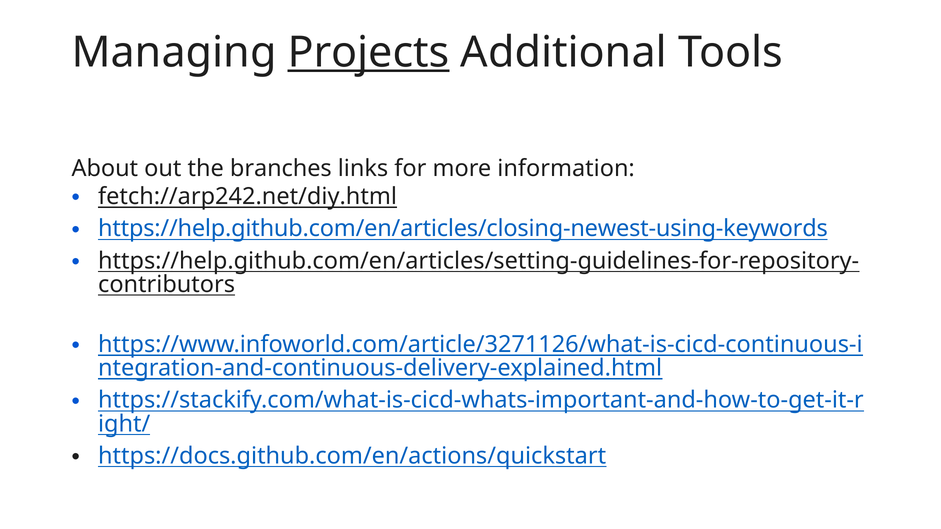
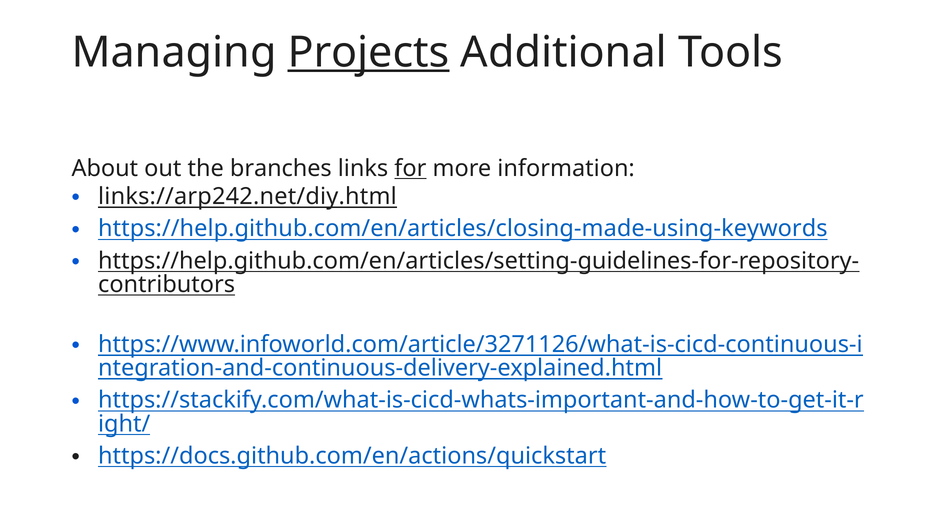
for underline: none -> present
fetch://arp242.net/diy.html: fetch://arp242.net/diy.html -> links://arp242.net/diy.html
https://help.github.com/en/articles/closing-newest-using-keywords: https://help.github.com/en/articles/closing-newest-using-keywords -> https://help.github.com/en/articles/closing-made-using-keywords
